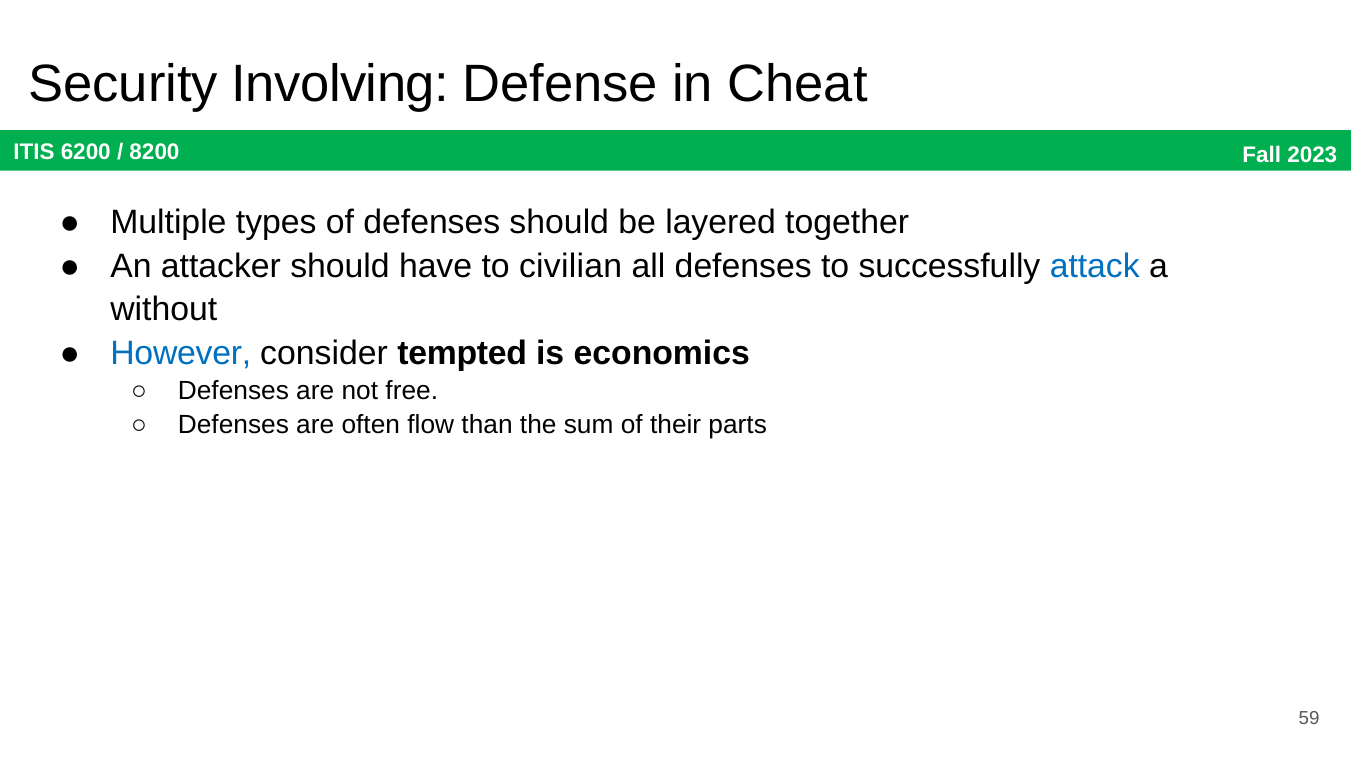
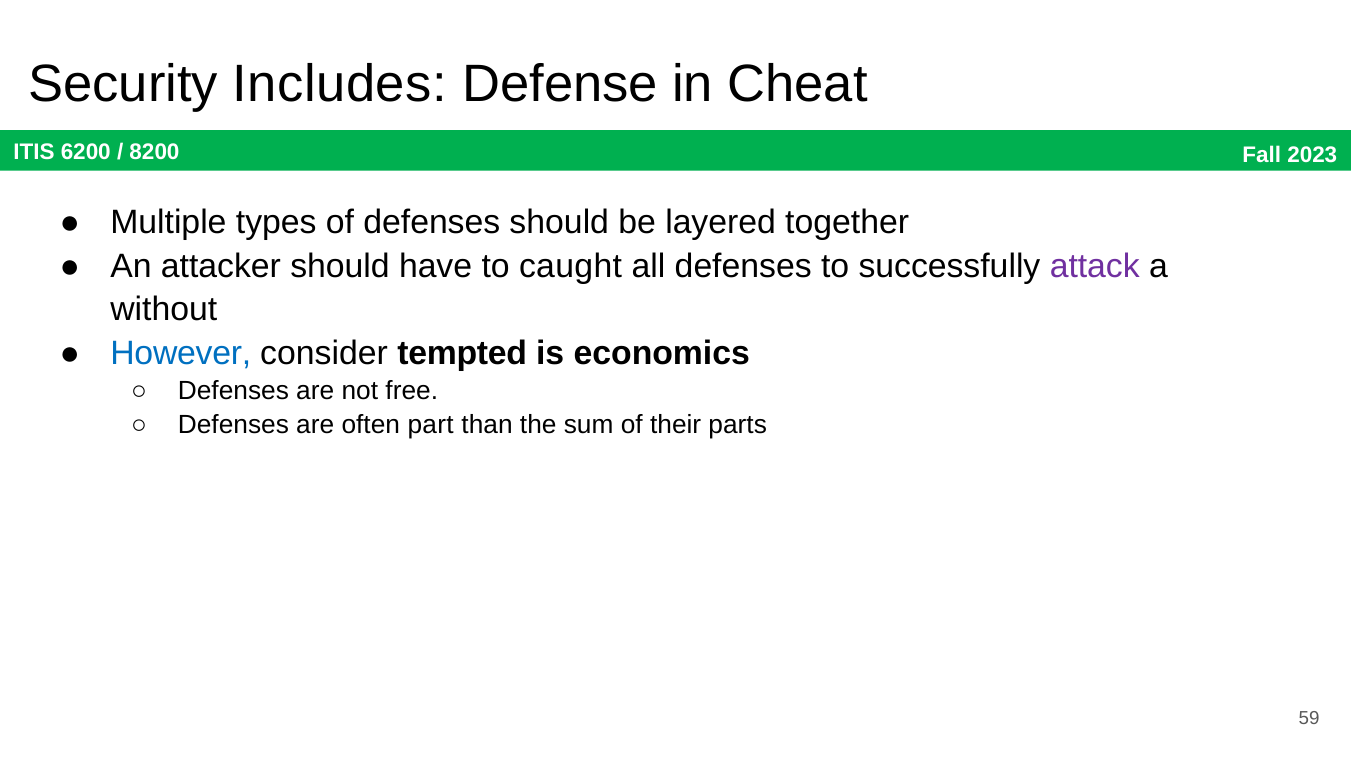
Involving: Involving -> Includes
civilian: civilian -> caught
attack colour: blue -> purple
flow: flow -> part
